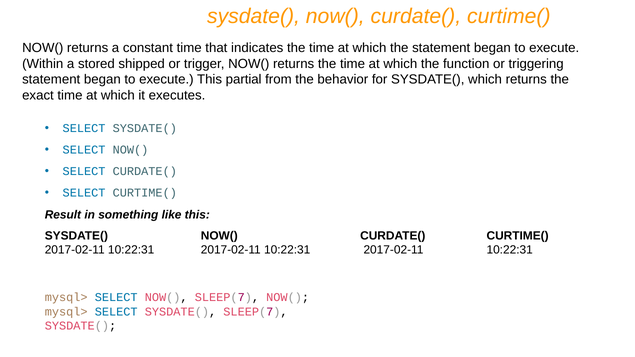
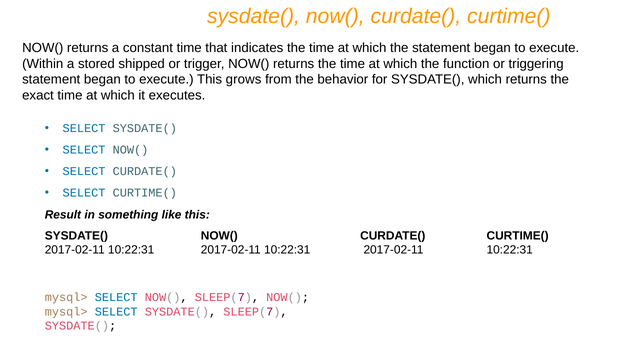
partial: partial -> grows
